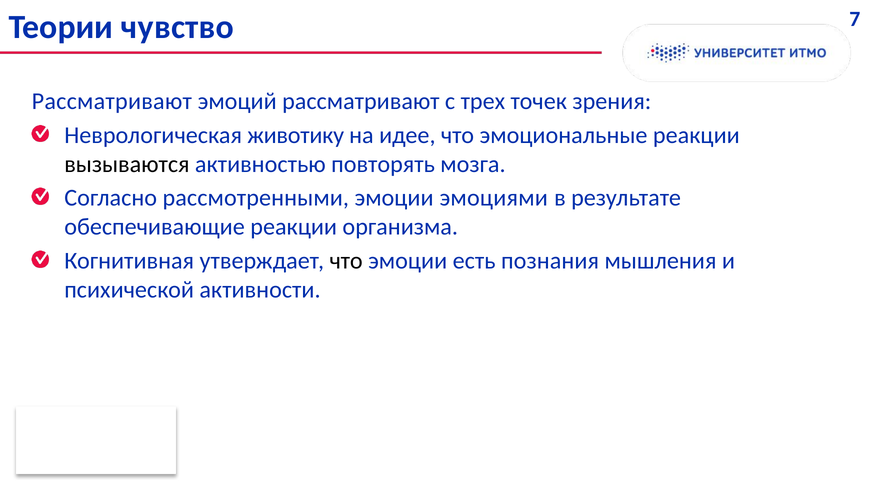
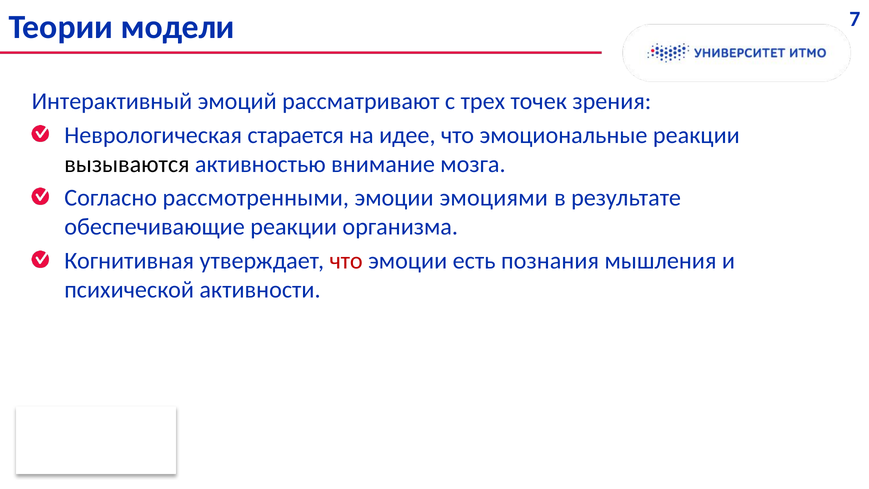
чувство: чувство -> модели
Рассматривают at (112, 101): Рассматривают -> Интерактивный
животику: животику -> старается
повторять: повторять -> внимание
что at (346, 261) colour: black -> red
